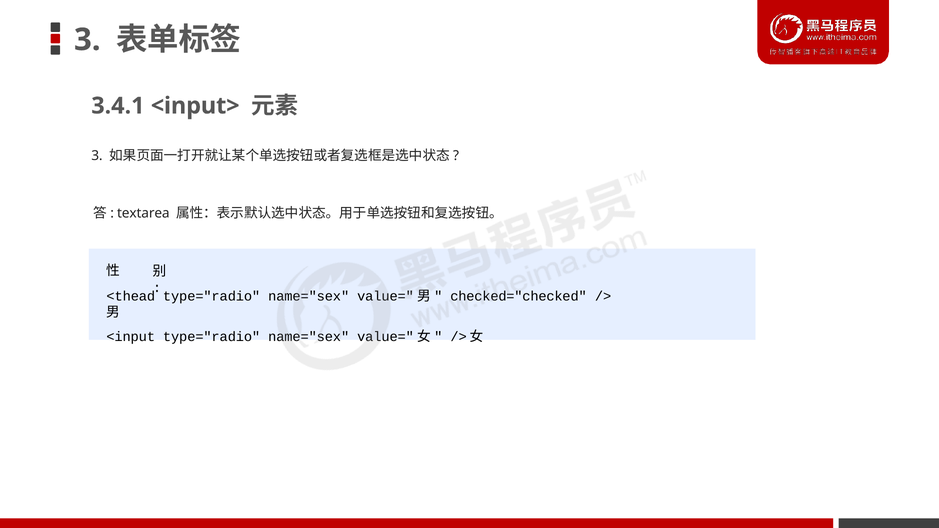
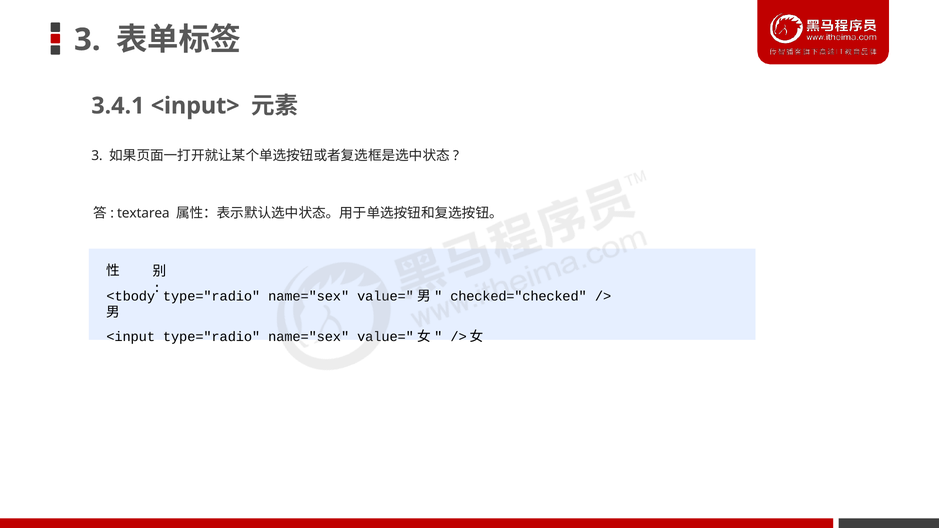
<thead: <thead -> <tbody
